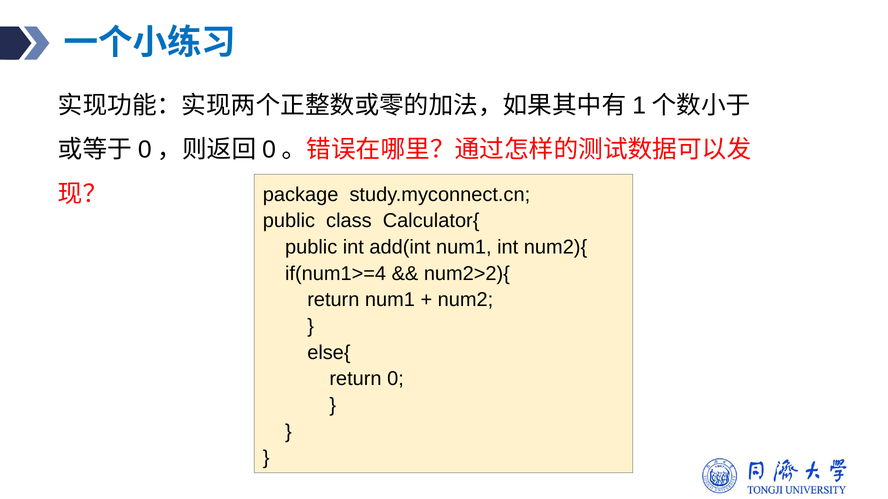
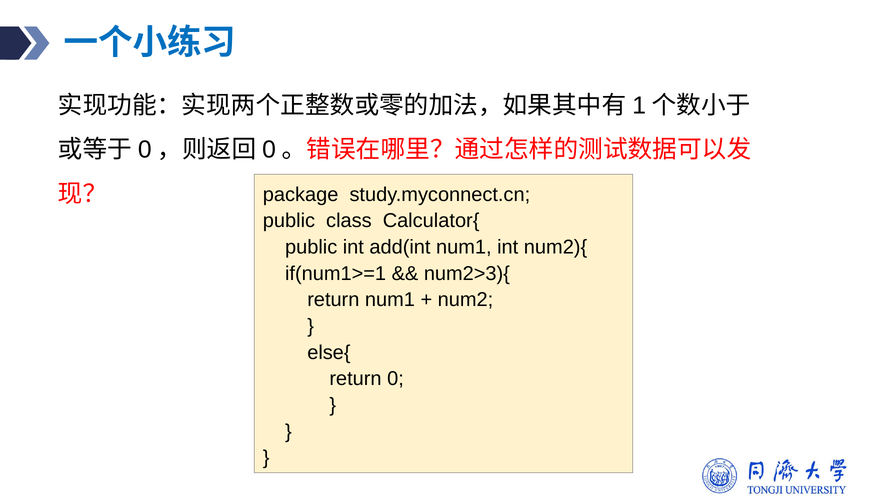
if(num1>=4: if(num1>=4 -> if(num1>=1
num2>2){: num2>2){ -> num2>3){
